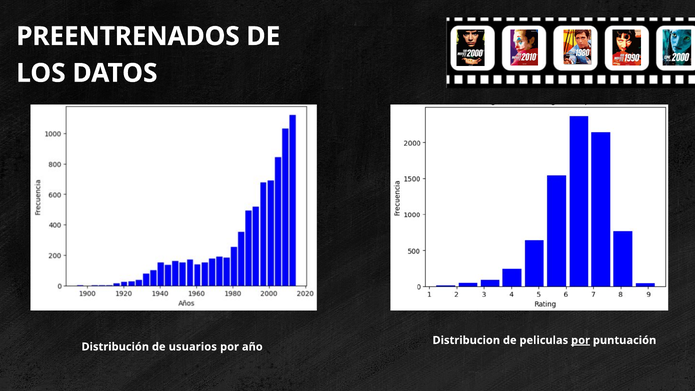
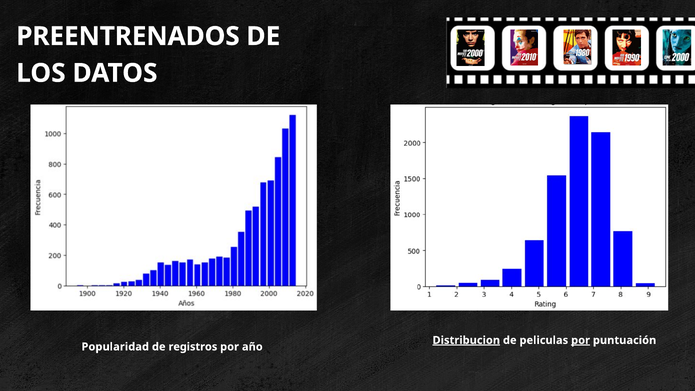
Distribucion underline: none -> present
Distribución: Distribución -> Popularidad
usuarios: usuarios -> registros
